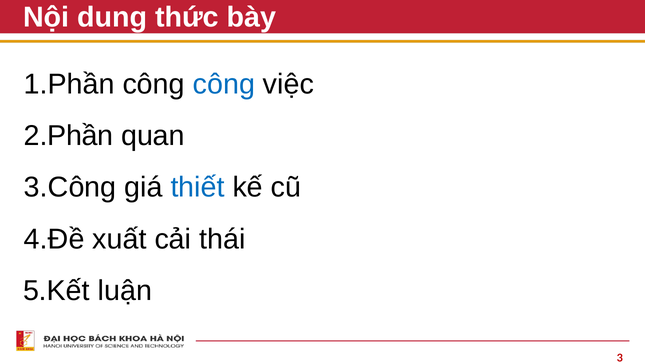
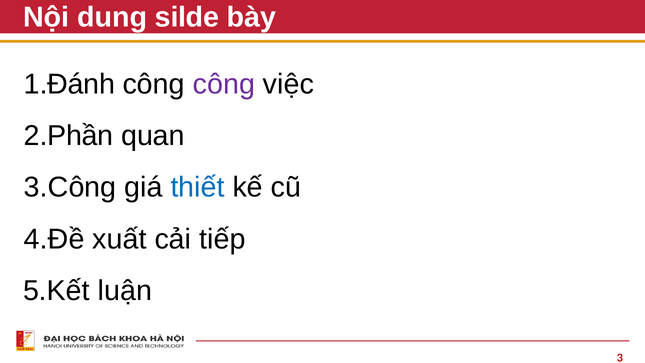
thức: thức -> silde
1.Phần: 1.Phần -> 1.Đánh
công at (224, 84) colour: blue -> purple
thái: thái -> tiếp
